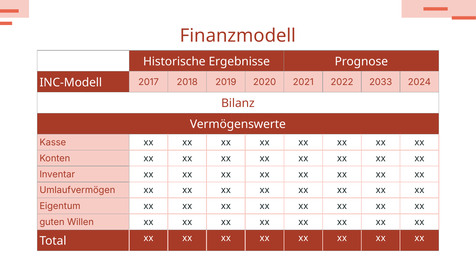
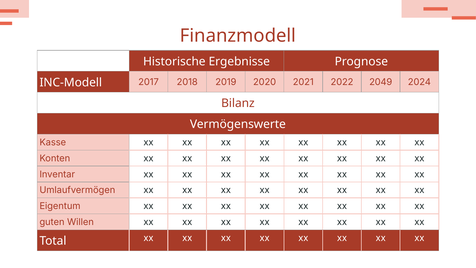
2033: 2033 -> 2049
